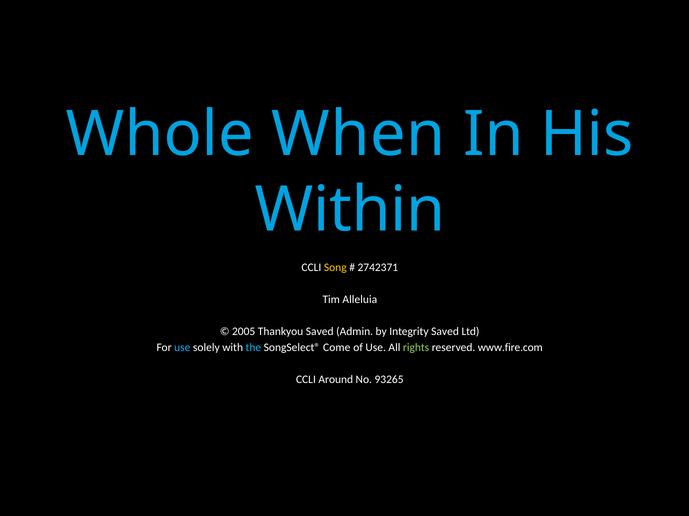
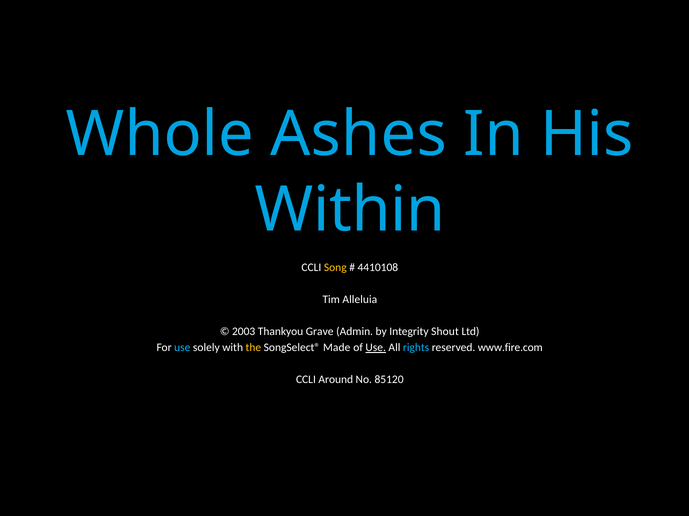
When: When -> Ashes
2742371: 2742371 -> 4410108
2005: 2005 -> 2003
Thankyou Saved: Saved -> Grave
Integrity Saved: Saved -> Shout
the colour: light blue -> yellow
Come: Come -> Made
Use at (376, 348) underline: none -> present
rights colour: light green -> light blue
93265: 93265 -> 85120
